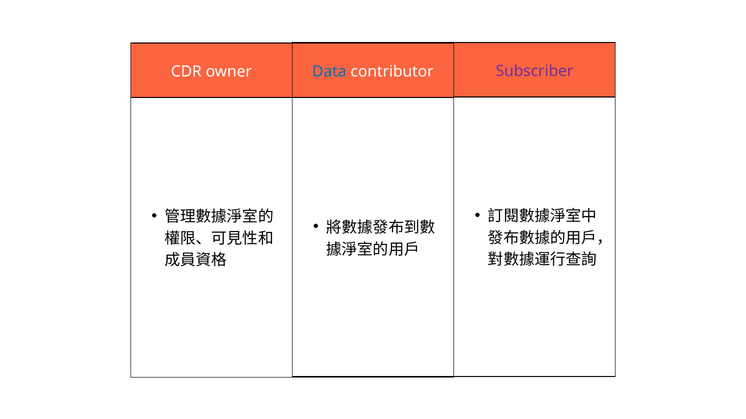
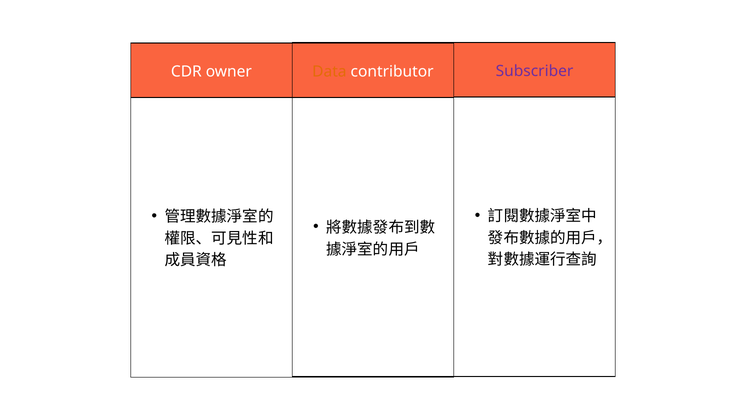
Data colour: blue -> orange
